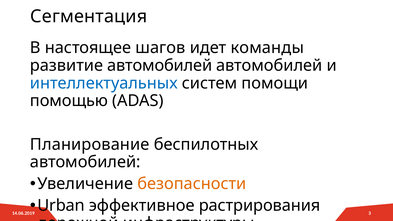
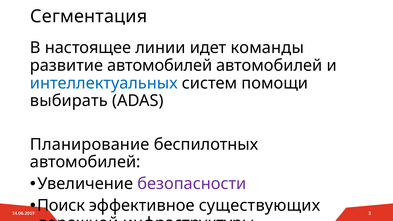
шагов: шагов -> линии
помощью: помощью -> выбирать
безопасности colour: orange -> purple
Urban: Urban -> Поиск
растрирования: растрирования -> существующих
